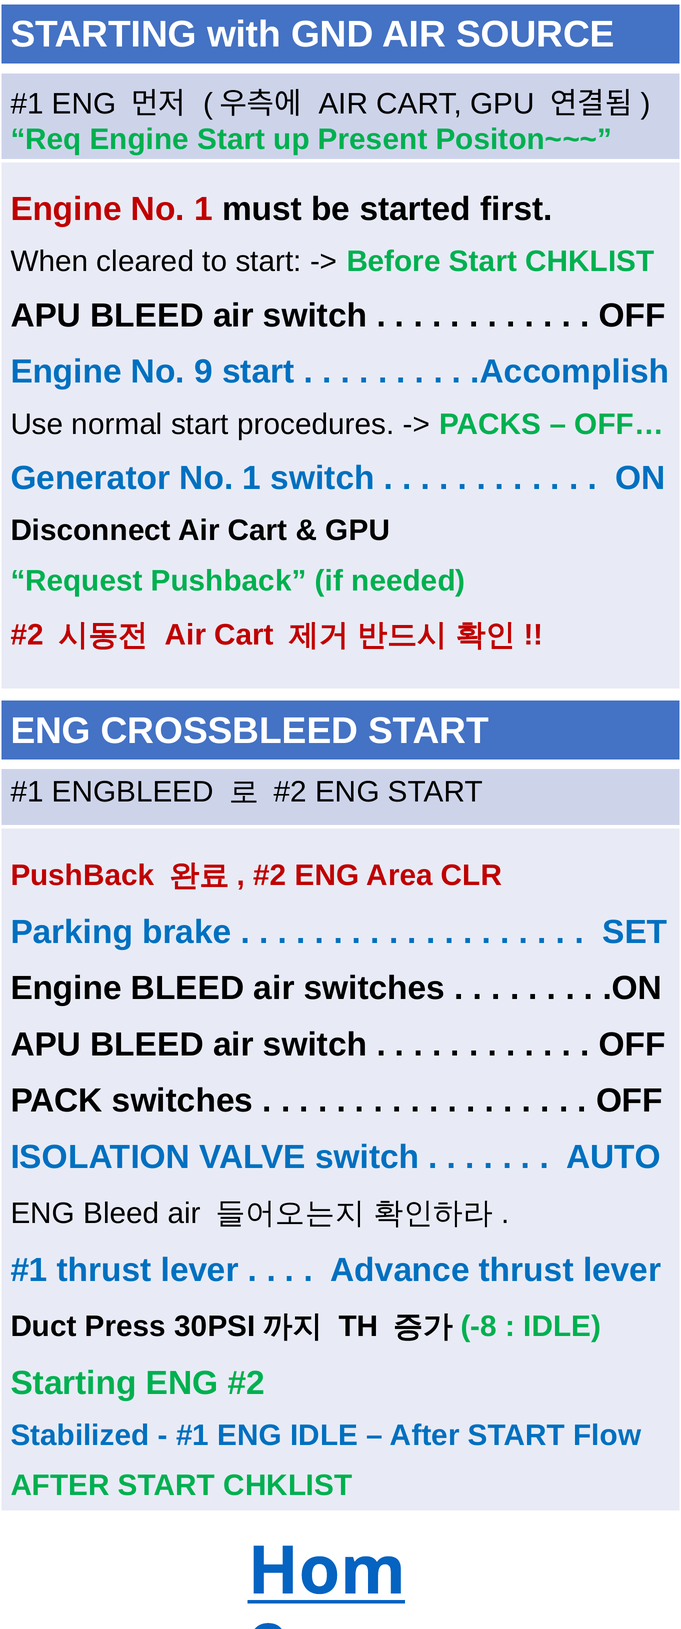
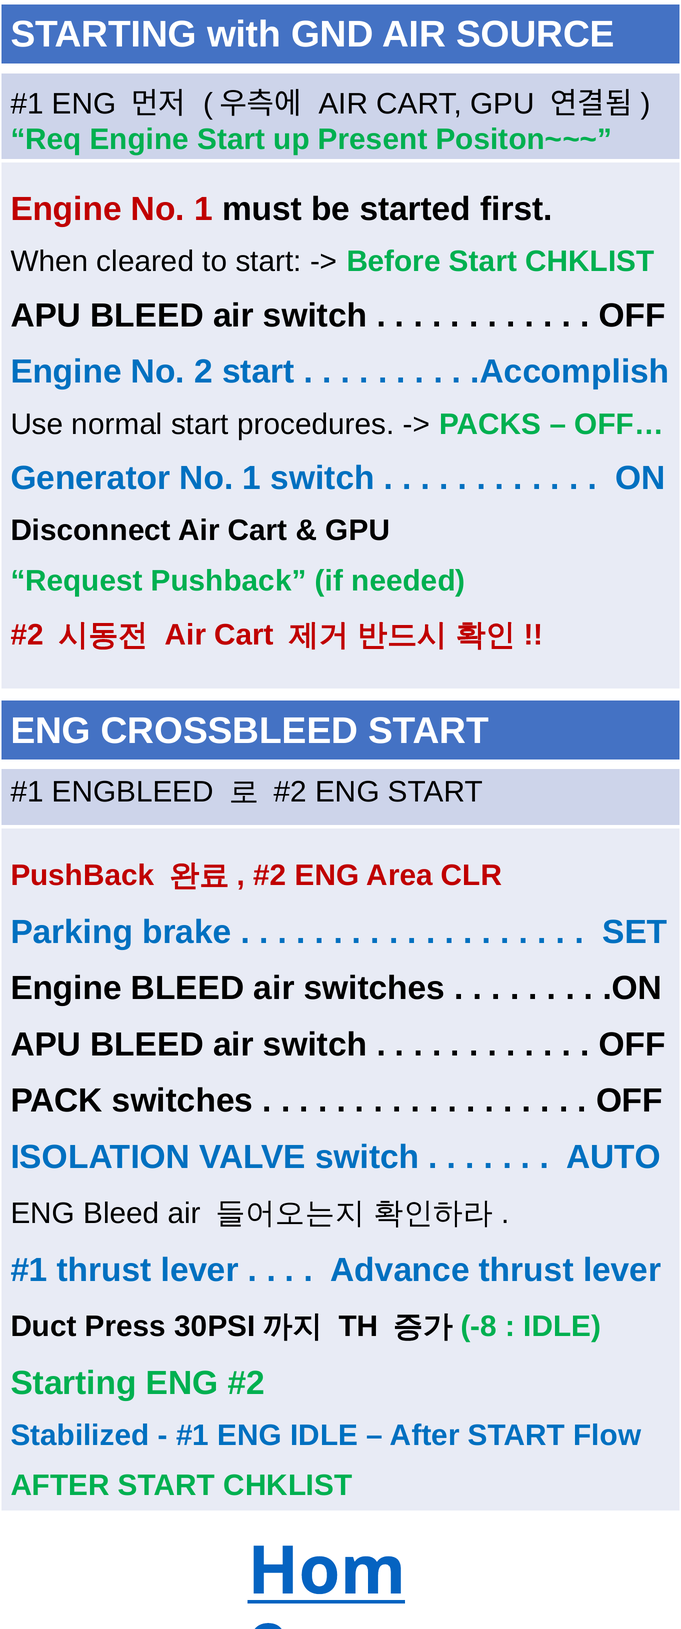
9: 9 -> 2
